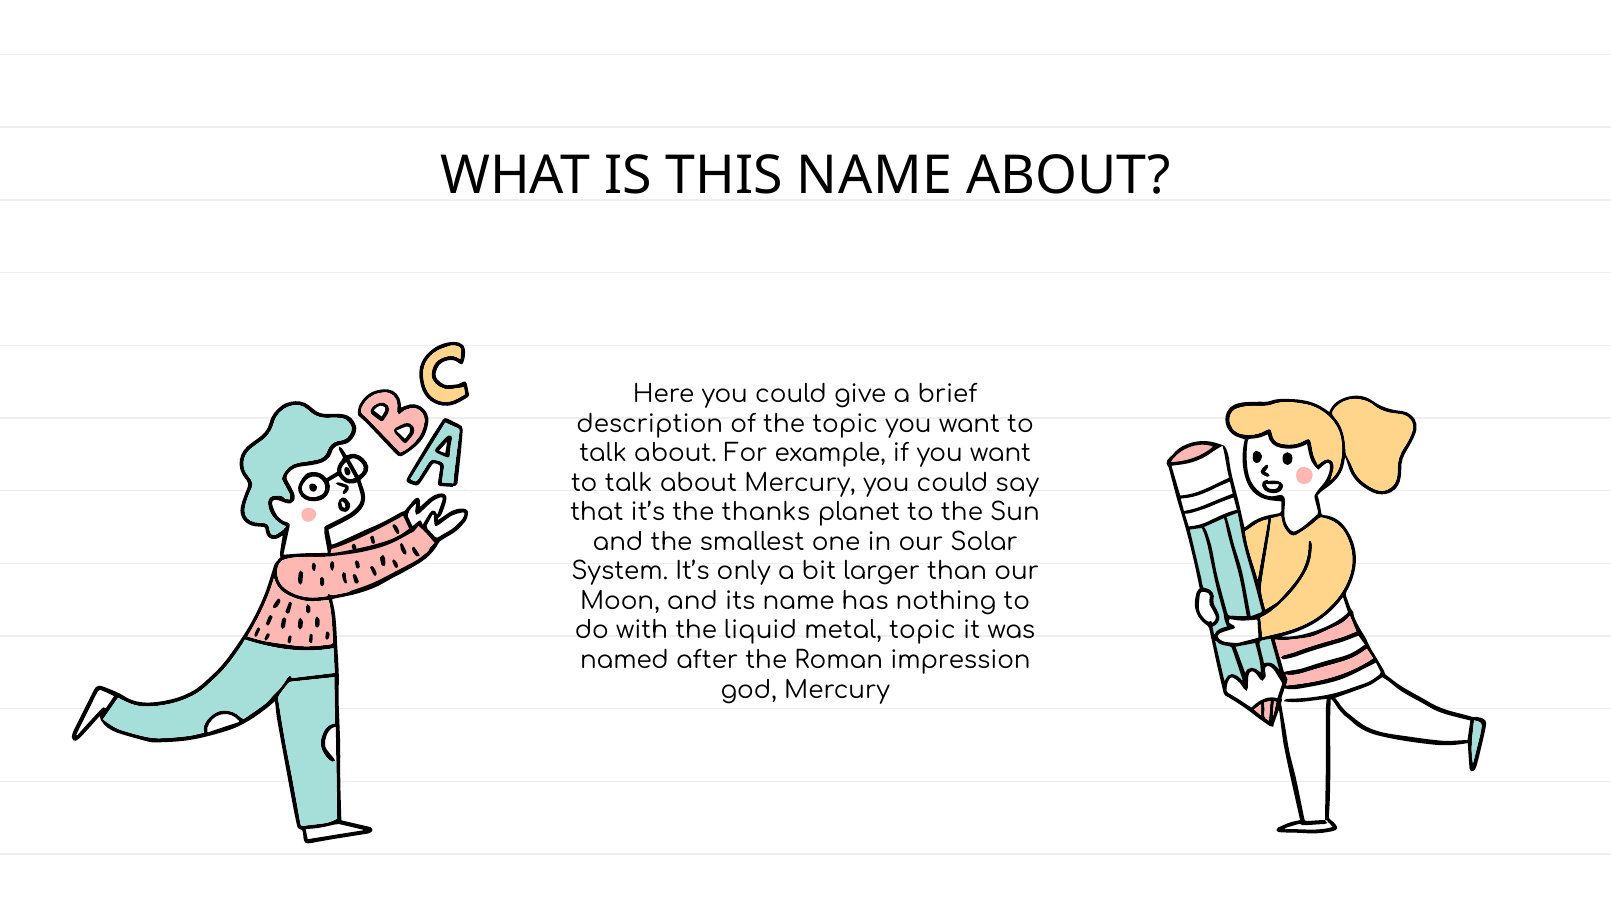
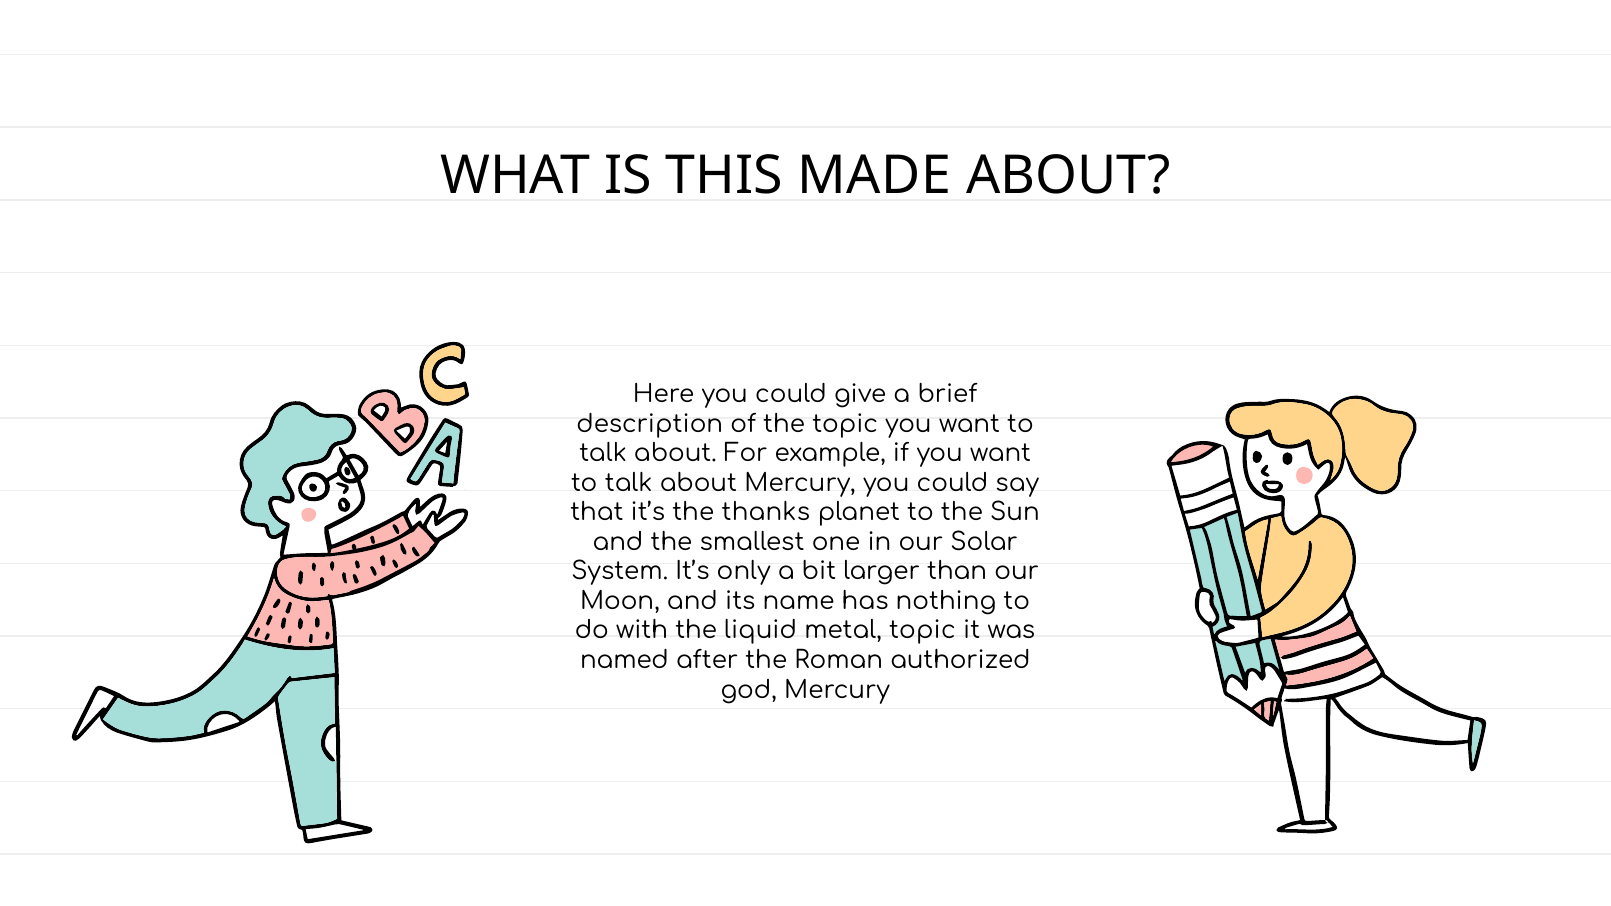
THIS NAME: NAME -> MADE
impression: impression -> authorized
